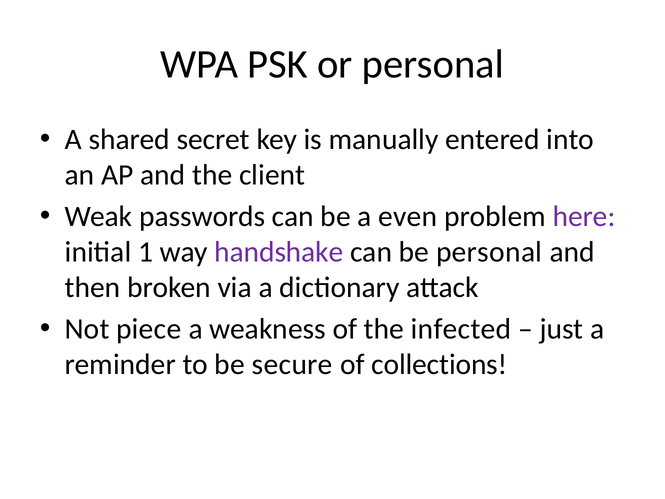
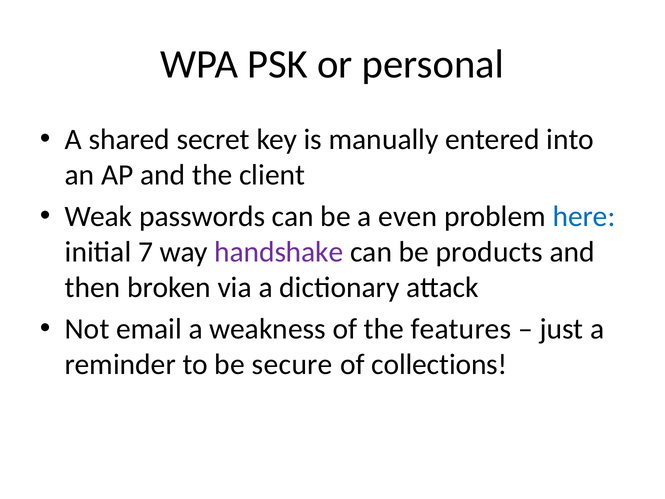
here colour: purple -> blue
1: 1 -> 7
be personal: personal -> products
piece: piece -> email
infected: infected -> features
